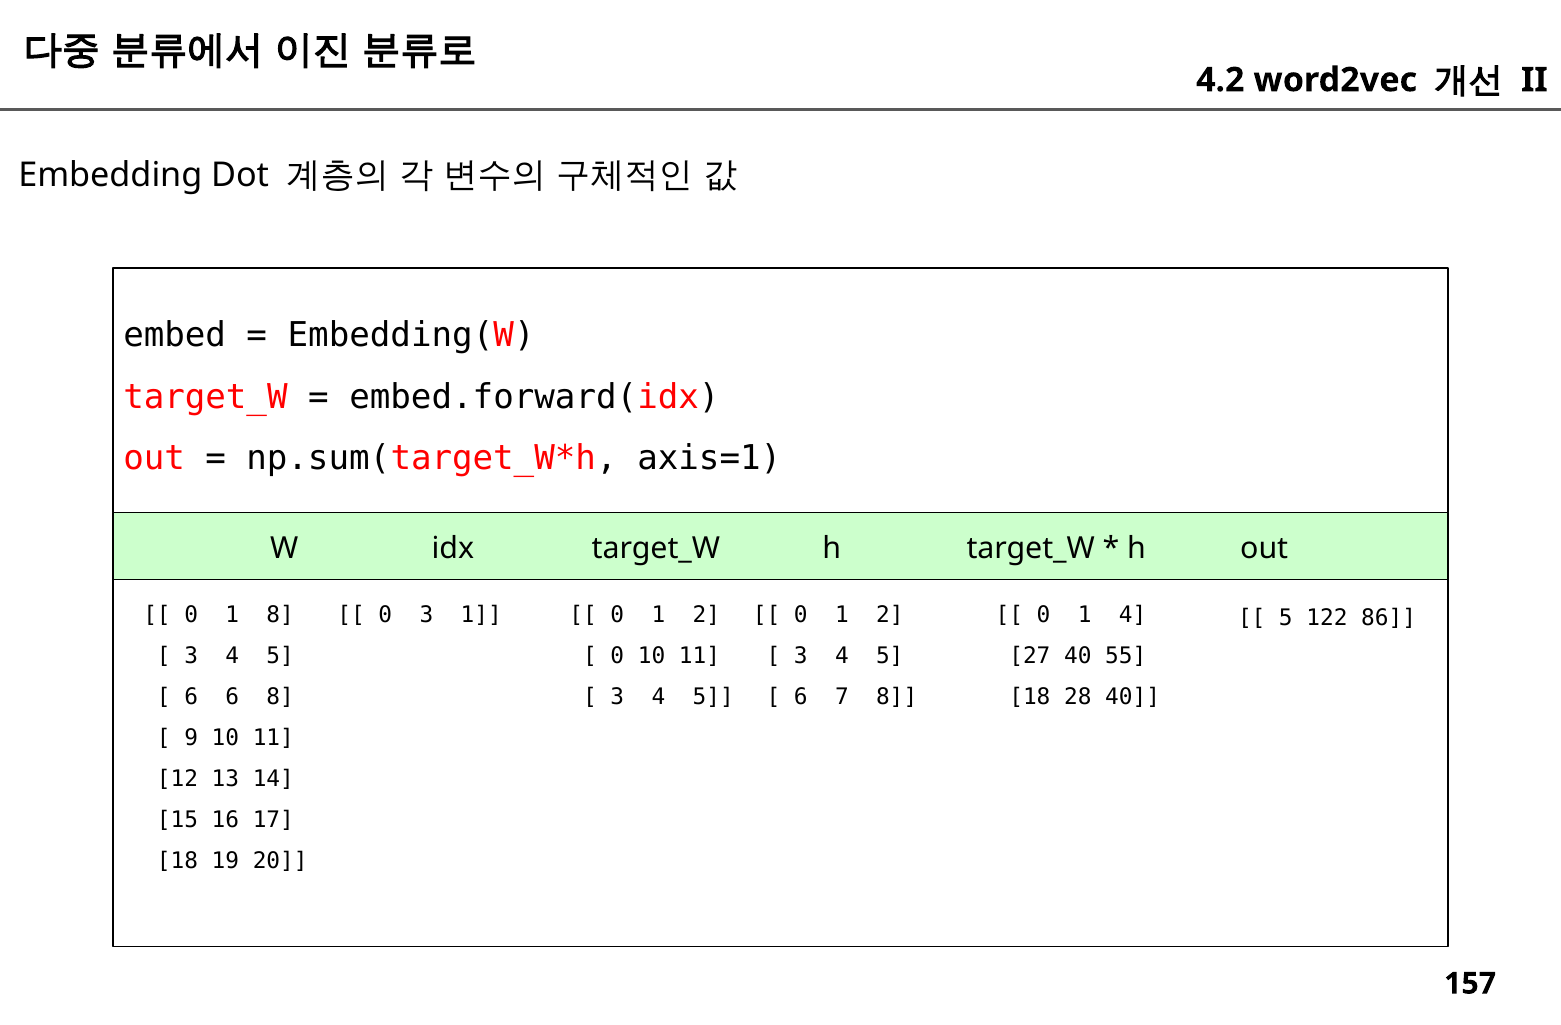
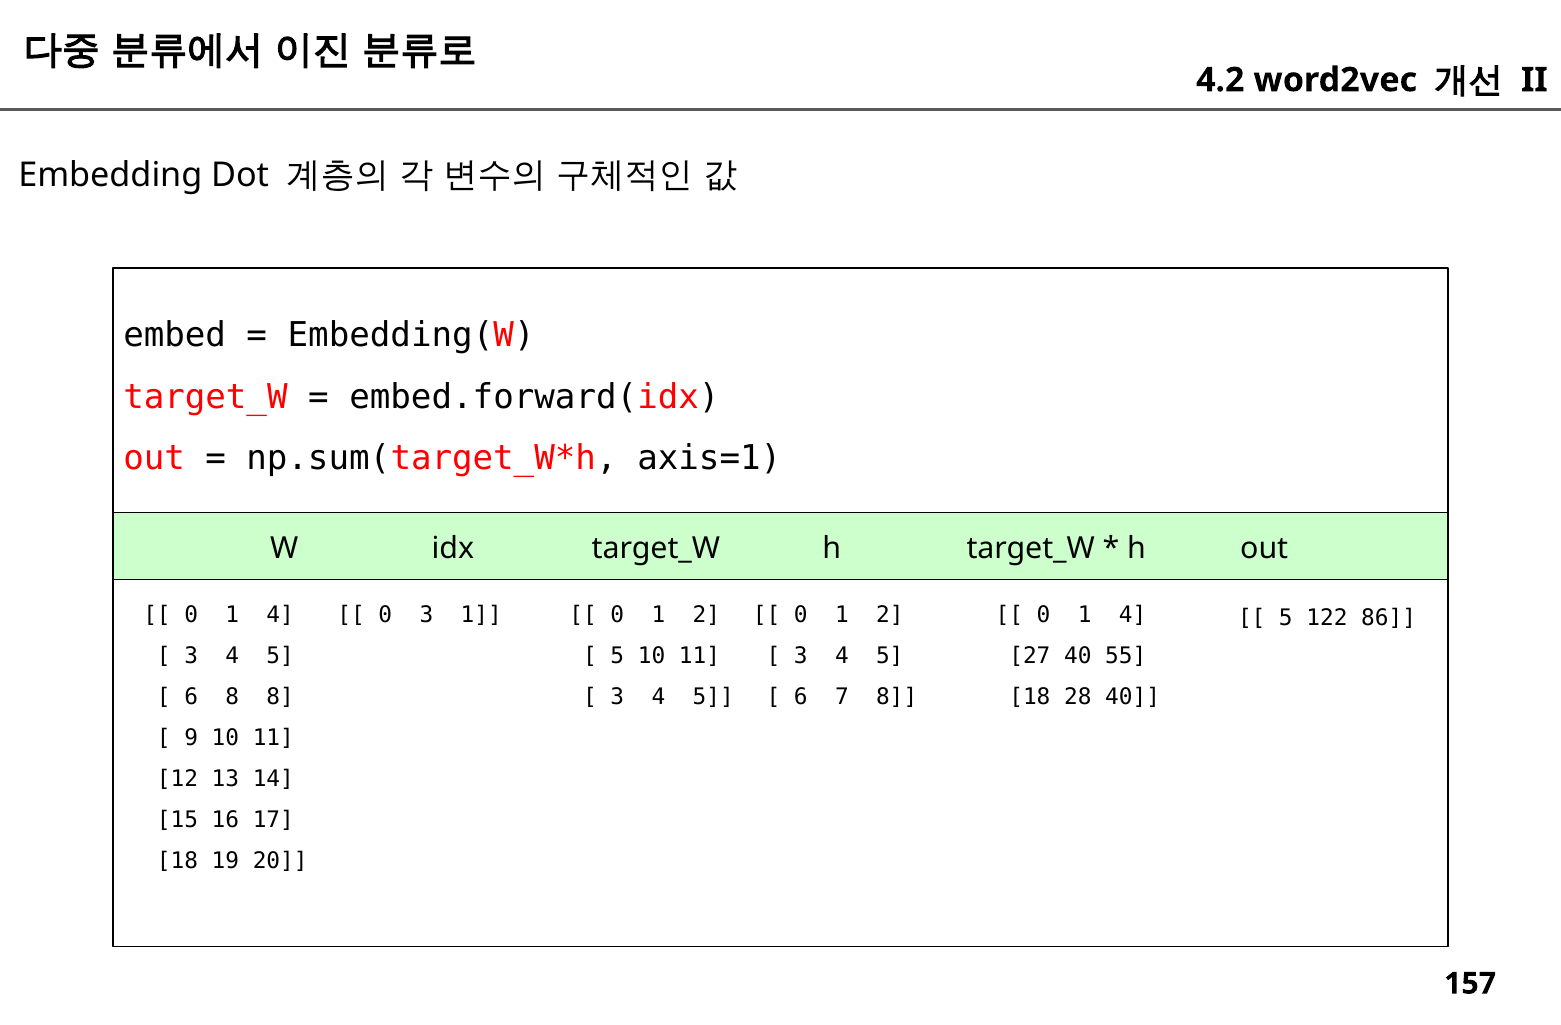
8 at (280, 615): 8 -> 4
0 at (617, 656): 0 -> 5
6 6: 6 -> 8
